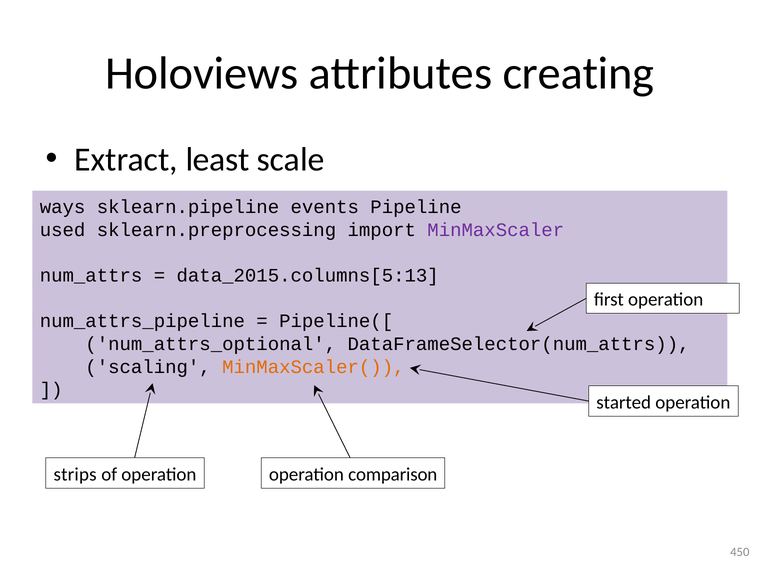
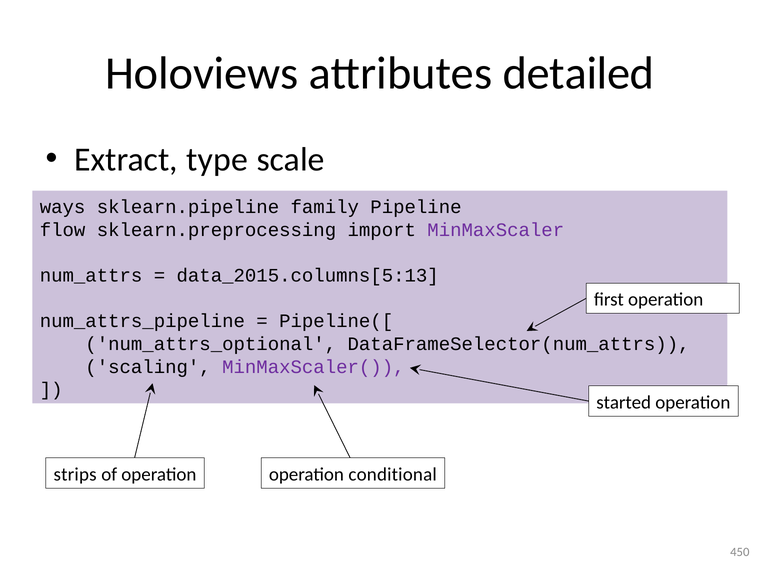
creating: creating -> detailed
least: least -> type
events: events -> family
used: used -> flow
MinMaxScaler( colour: orange -> purple
comparison: comparison -> conditional
